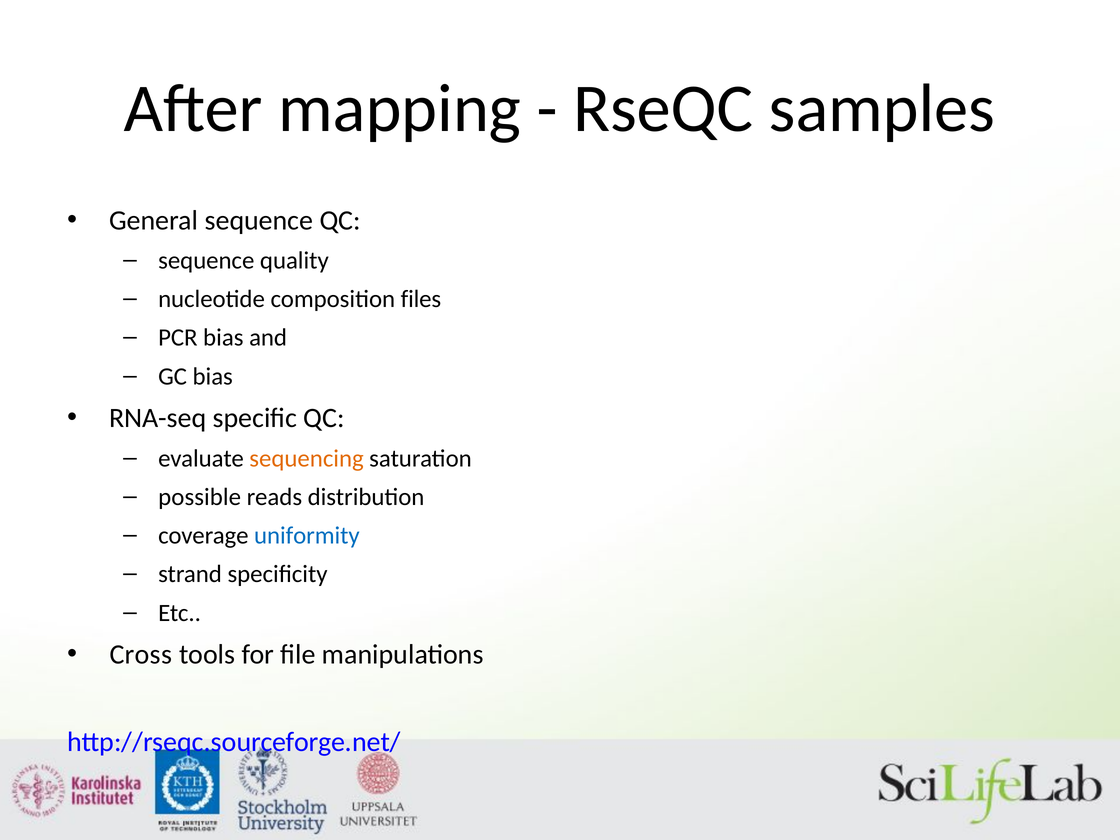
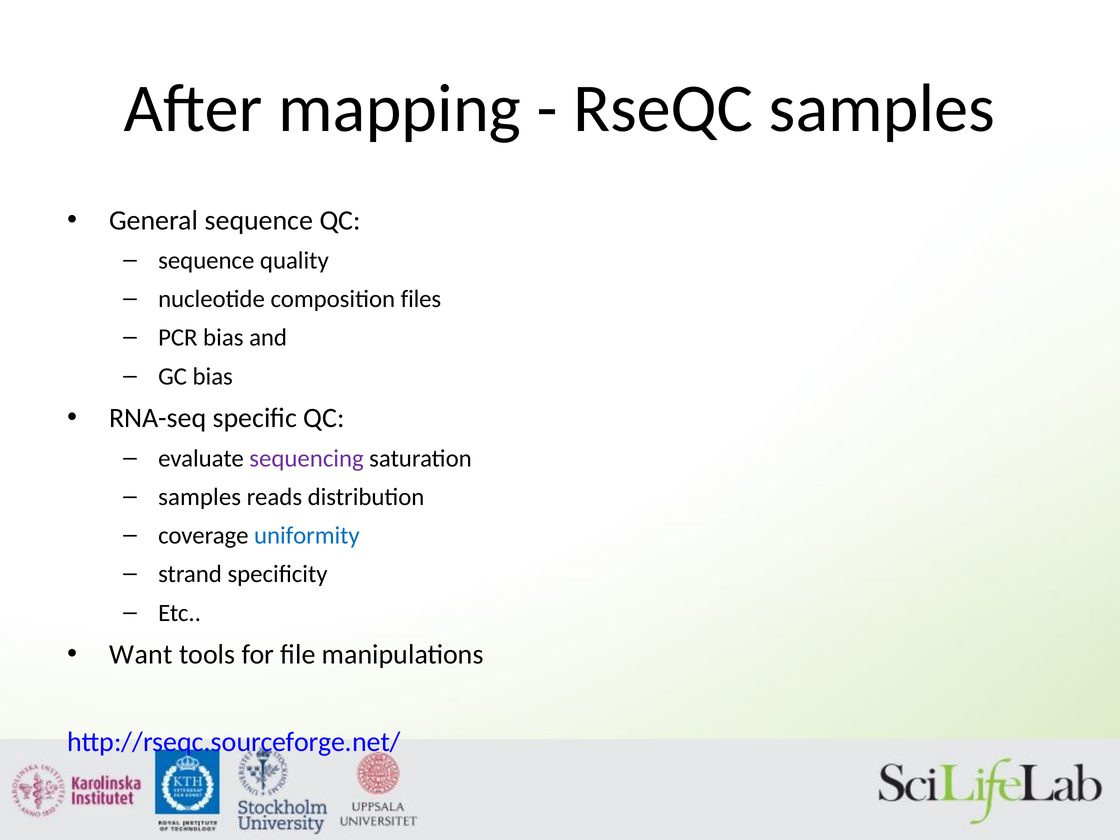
sequencing colour: orange -> purple
possible at (200, 497): possible -> samples
Cross: Cross -> Want
